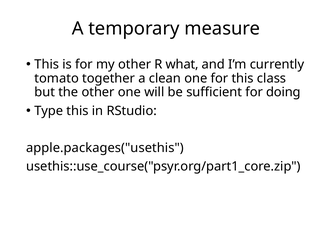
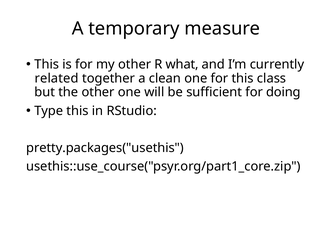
tomato: tomato -> related
apple.packages("usethis: apple.packages("usethis -> pretty.packages("usethis
